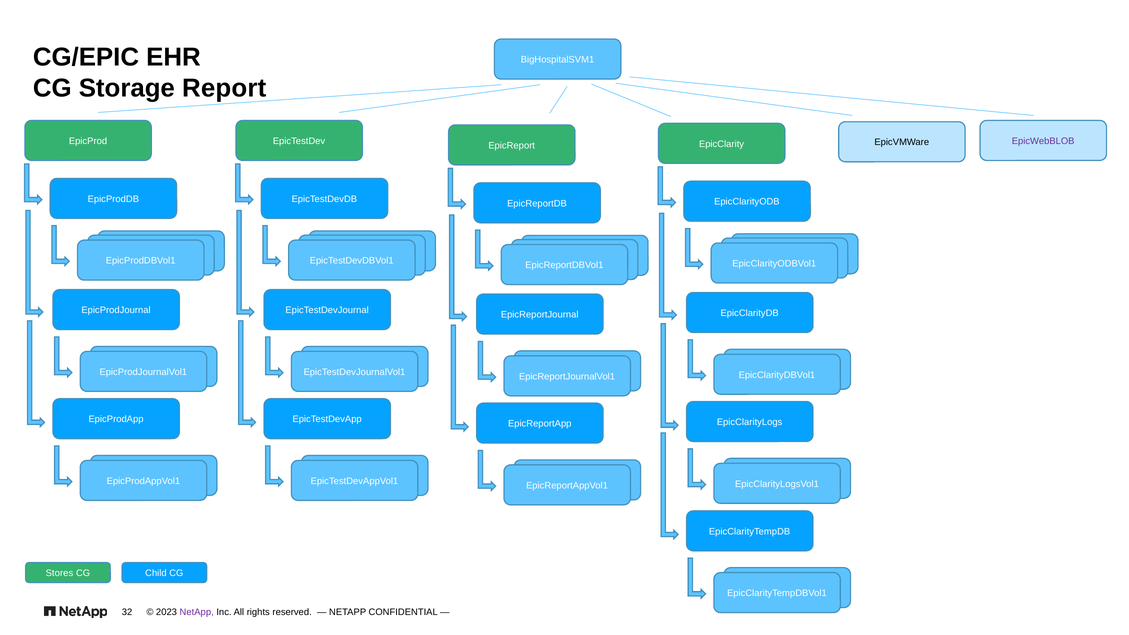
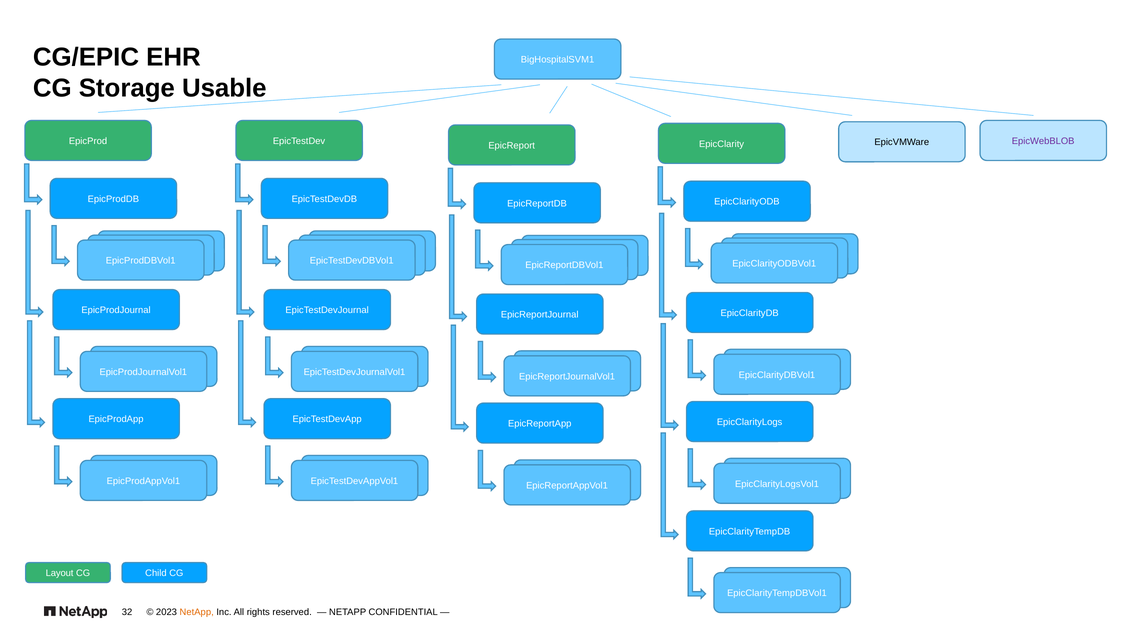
Report: Report -> Usable
Stores: Stores -> Layout
NetApp at (197, 612) colour: purple -> orange
